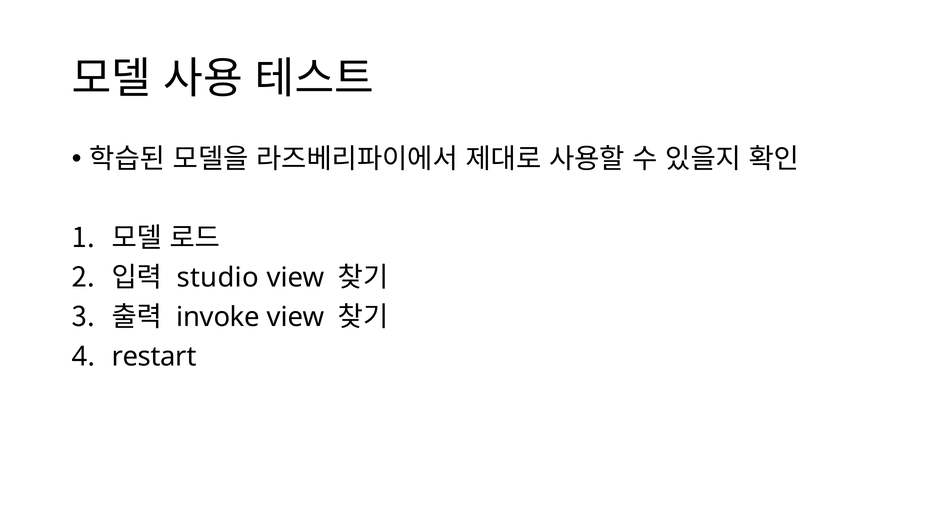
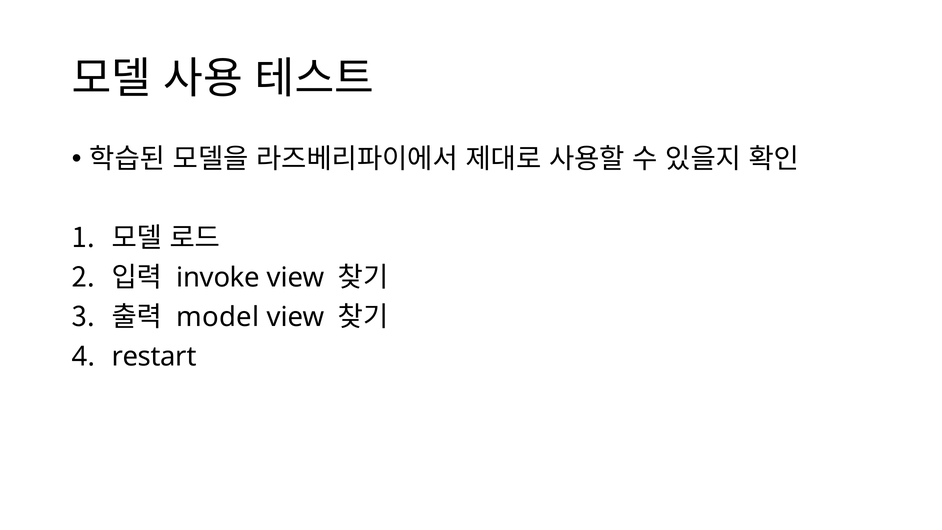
studio: studio -> invoke
invoke: invoke -> model
